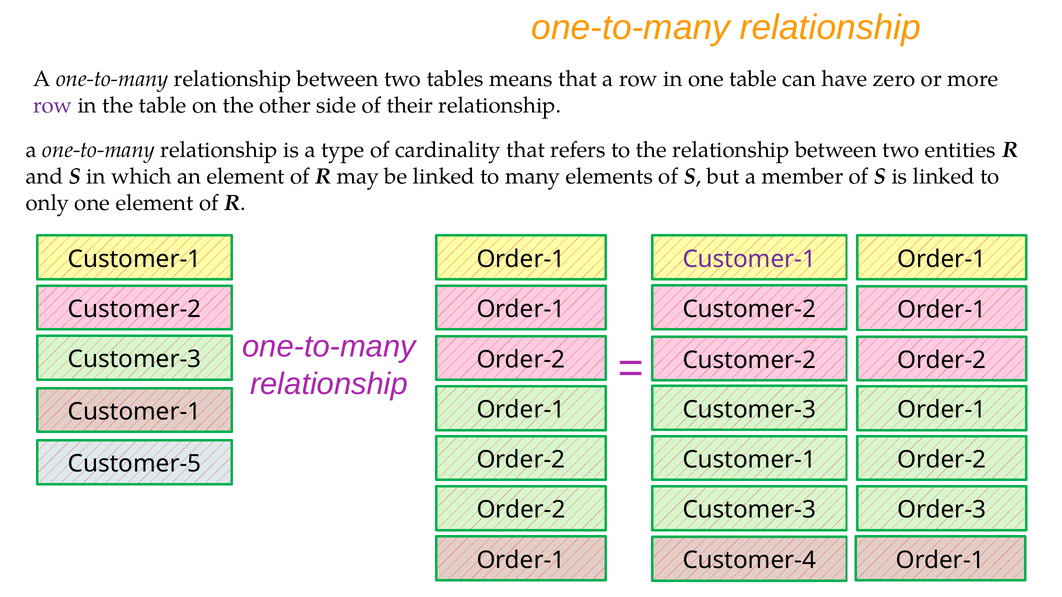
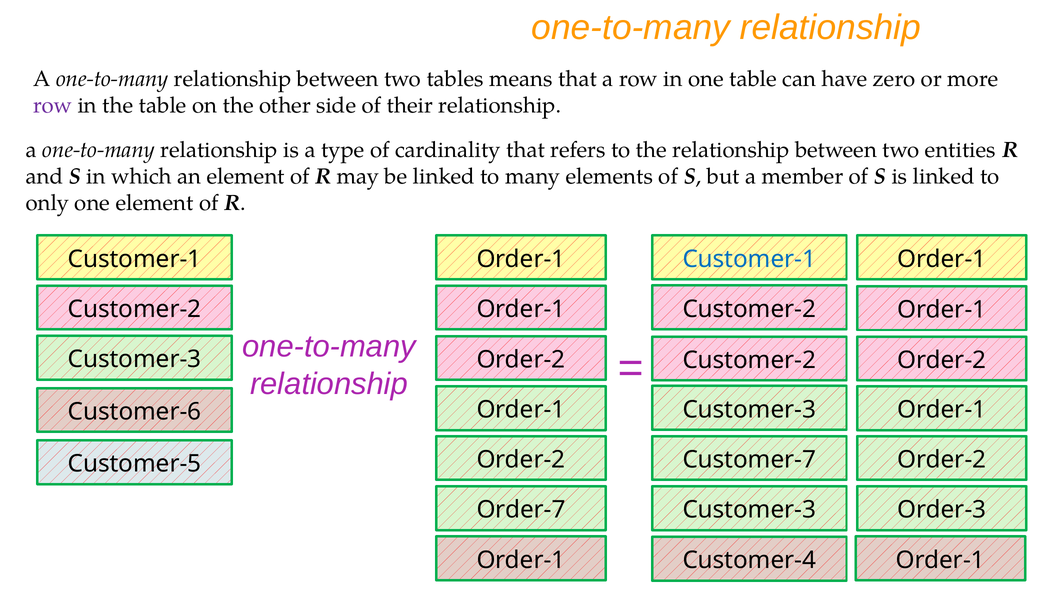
Customer-1 at (749, 259) colour: purple -> blue
Customer-1 at (135, 412): Customer-1 -> Customer-6
Customer-1 at (749, 460): Customer-1 -> Customer-7
Order-2 at (521, 510): Order-2 -> Order-7
